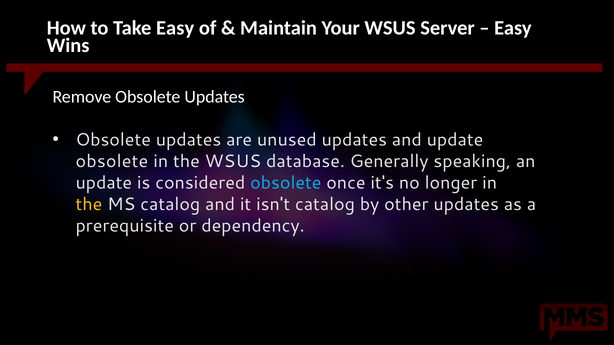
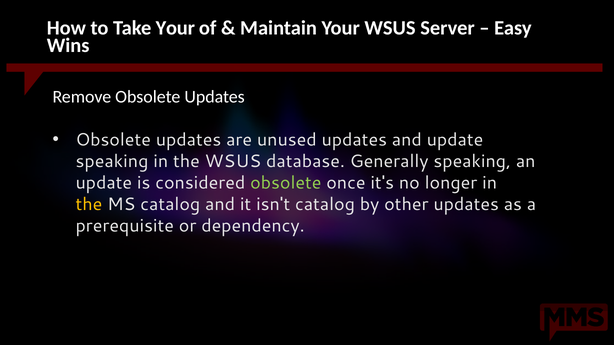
Take Easy: Easy -> Your
obsolete at (112, 161): obsolete -> speaking
obsolete at (286, 183) colour: light blue -> light green
